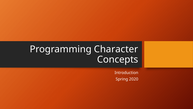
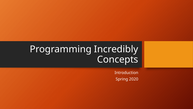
Character: Character -> Incredibly
